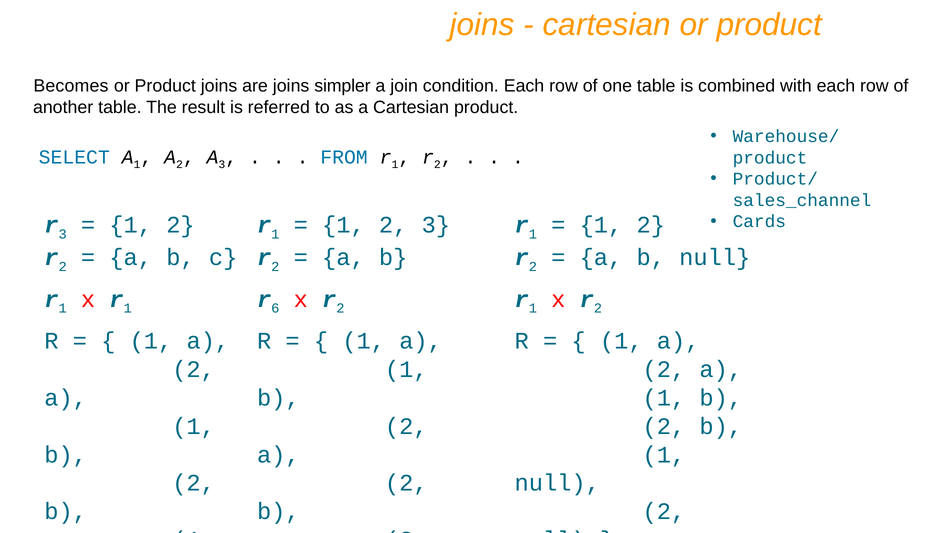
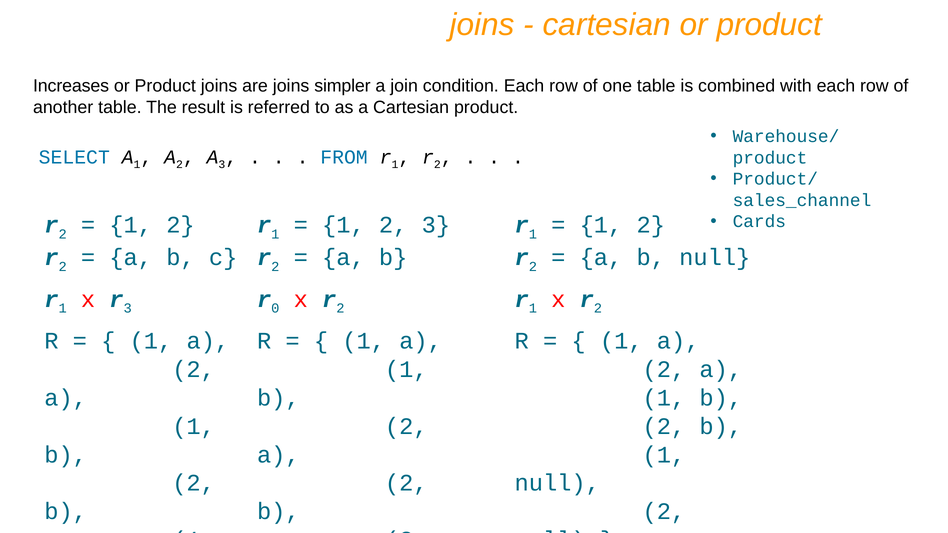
Becomes: Becomes -> Increases
3 at (63, 234): 3 -> 2
x r 1: 1 -> 3
6: 6 -> 0
